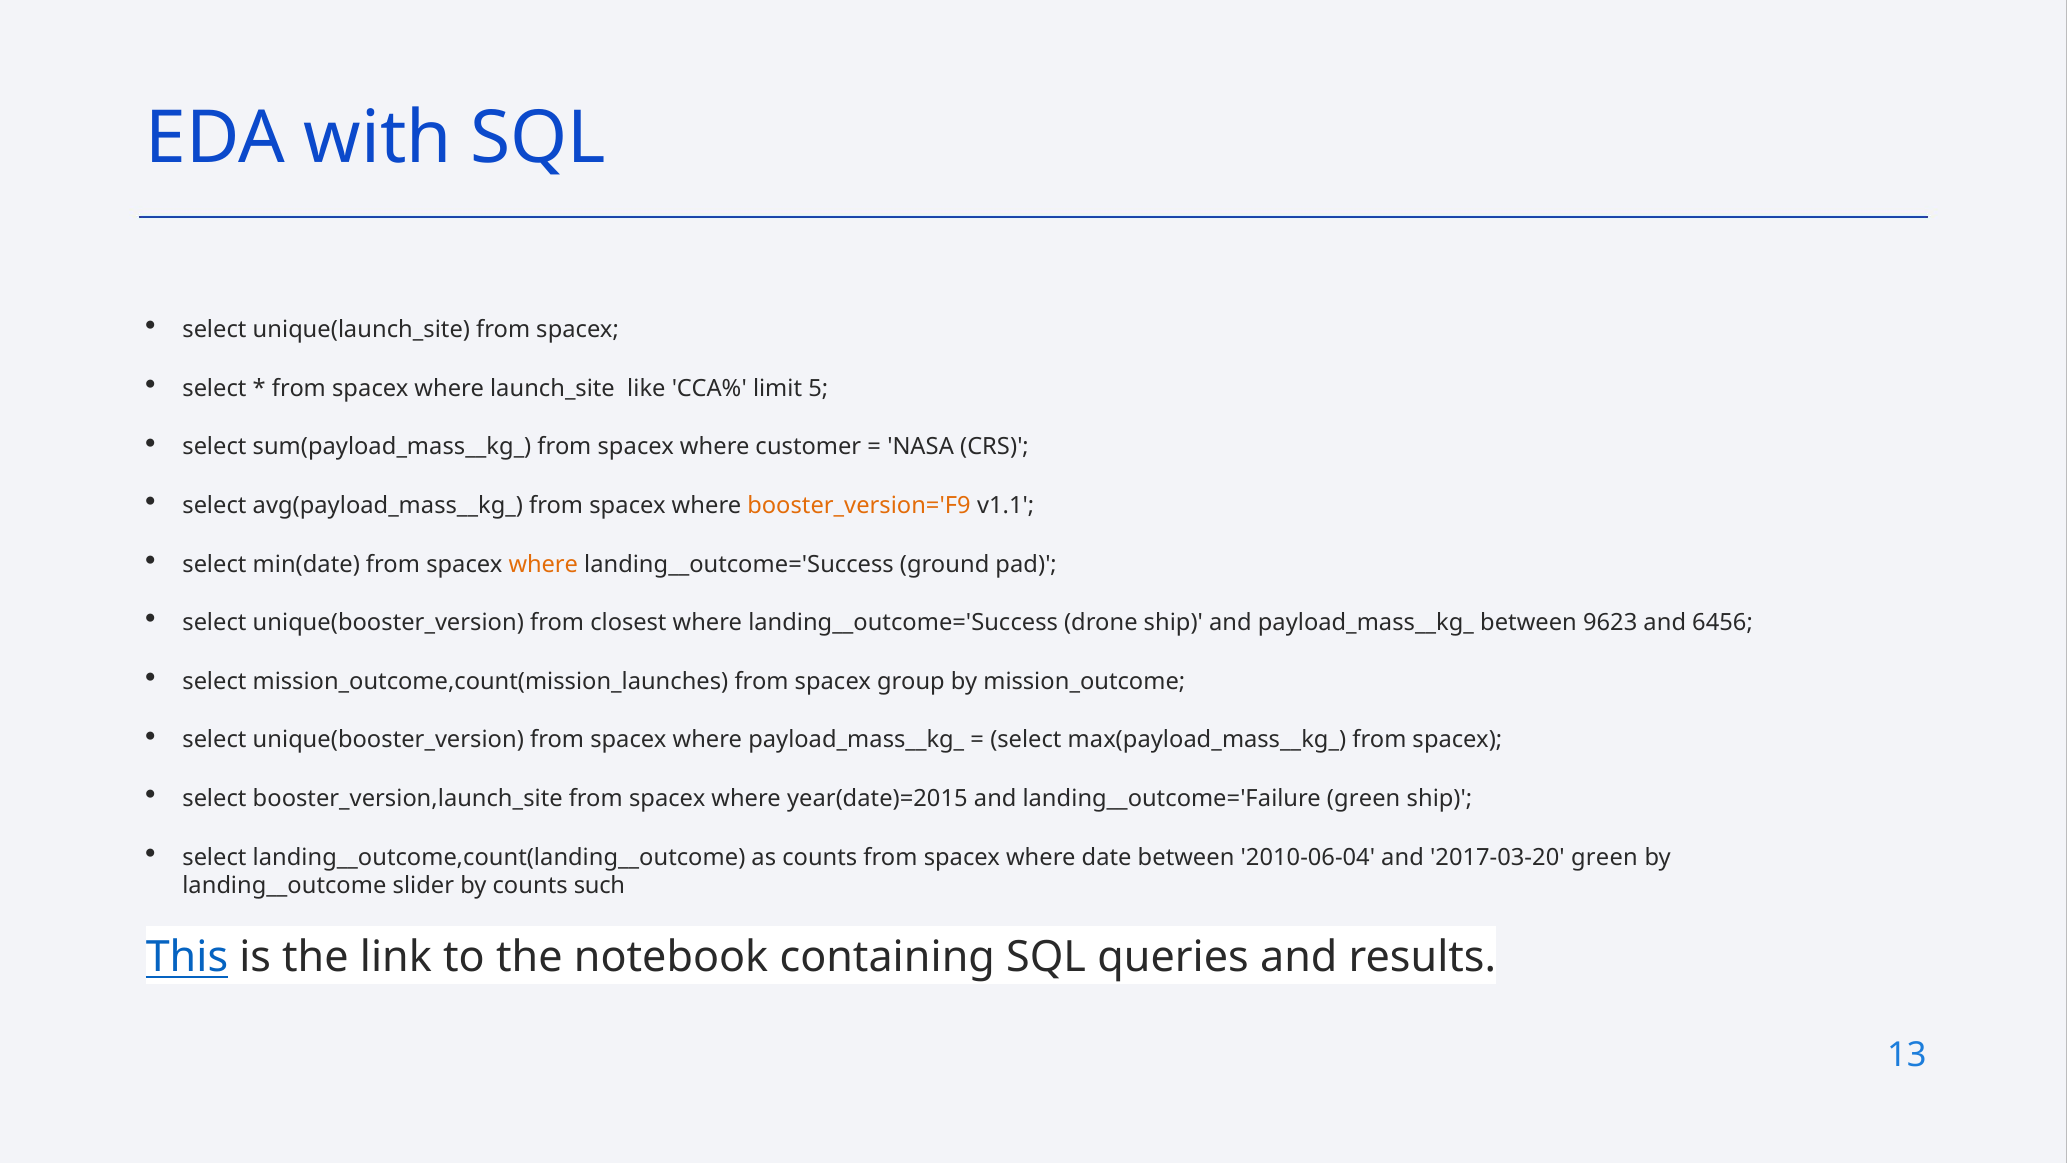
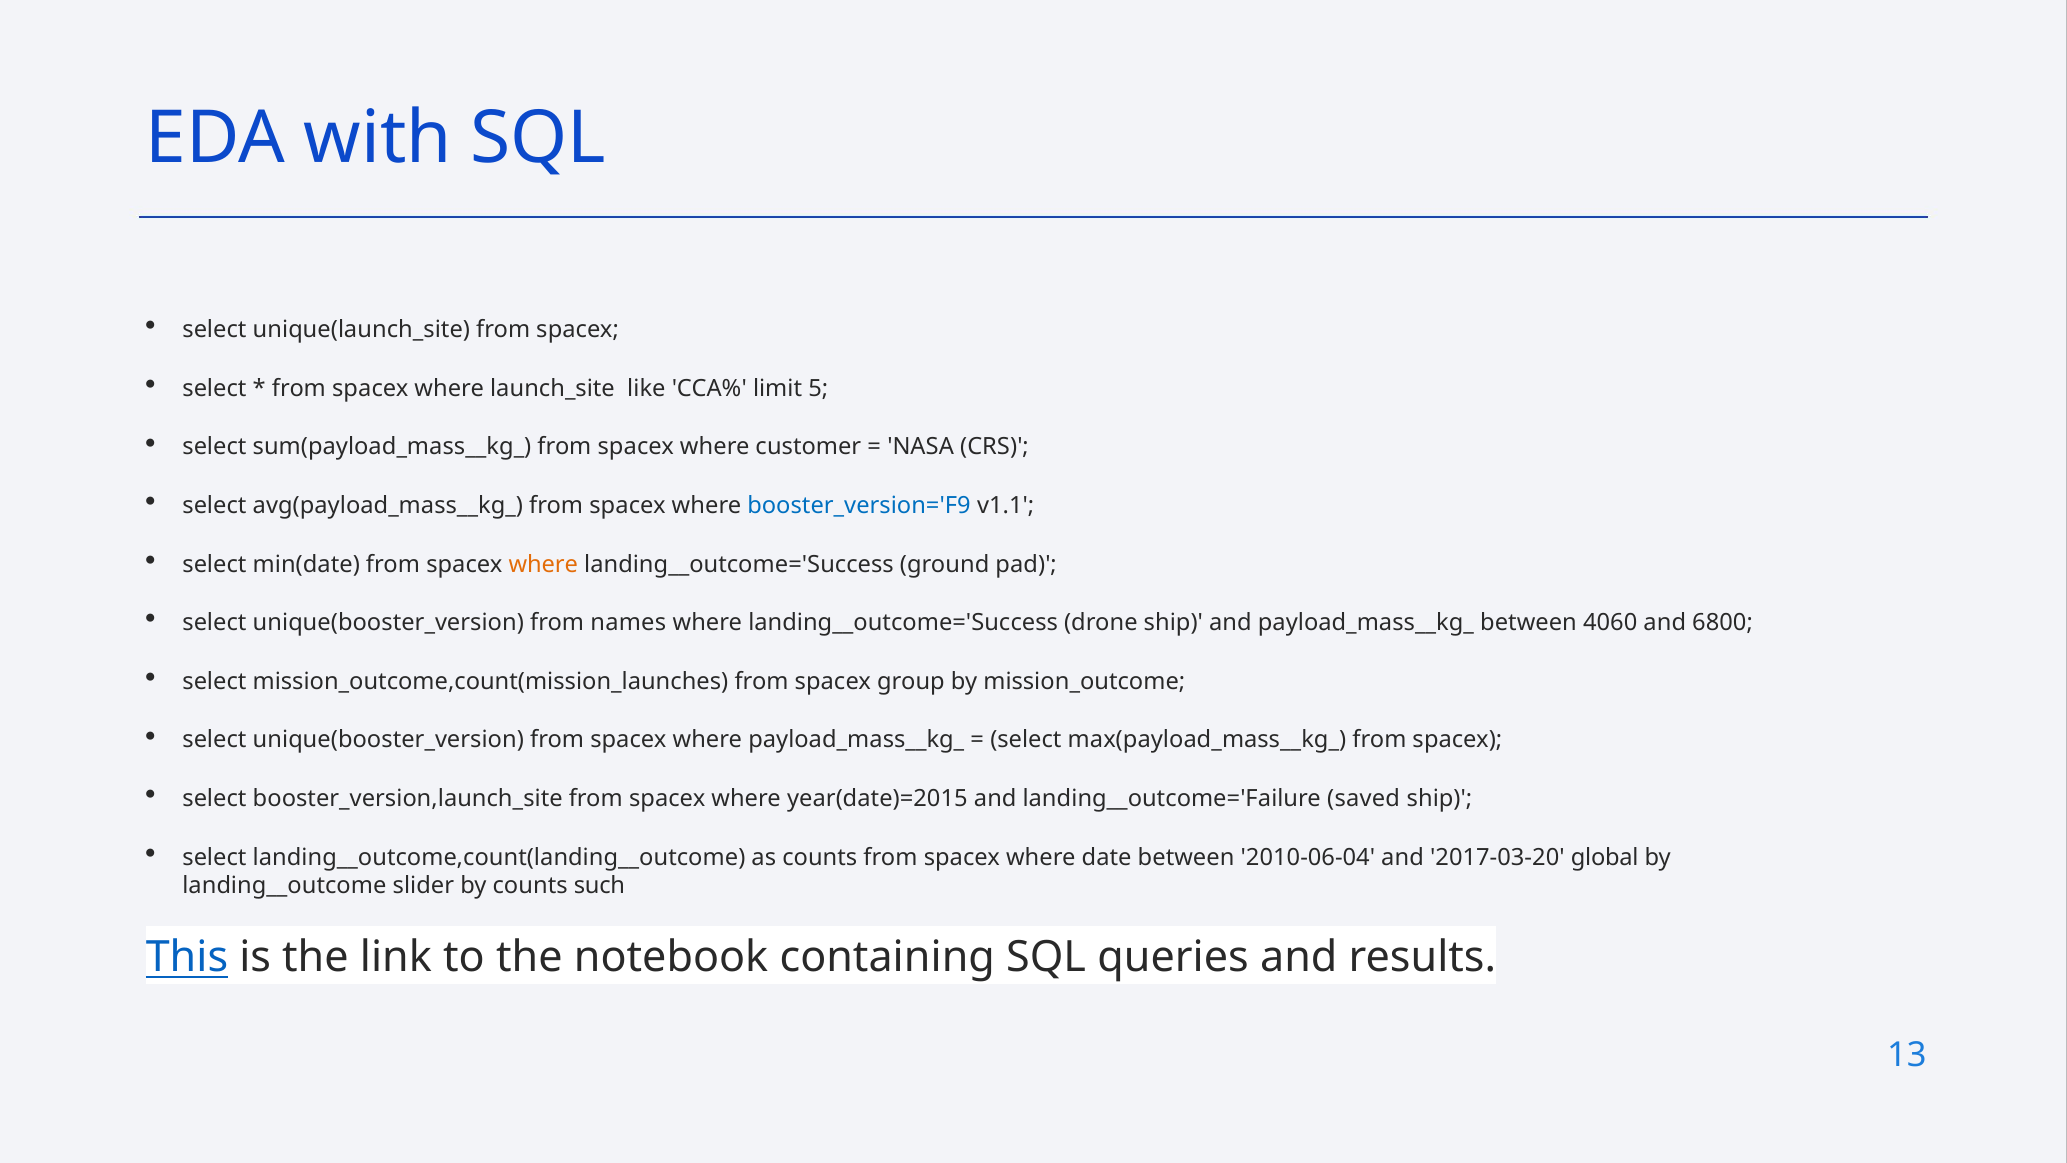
booster_version='F9 colour: orange -> blue
closest: closest -> names
9623: 9623 -> 4060
6456: 6456 -> 6800
landing__outcome='Failure green: green -> saved
2017-03-20 green: green -> global
